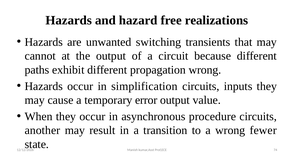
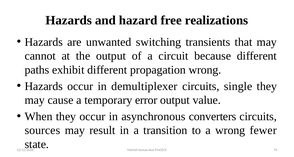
simplification: simplification -> demultiplexer
inputs: inputs -> single
procedure: procedure -> converters
another: another -> sources
